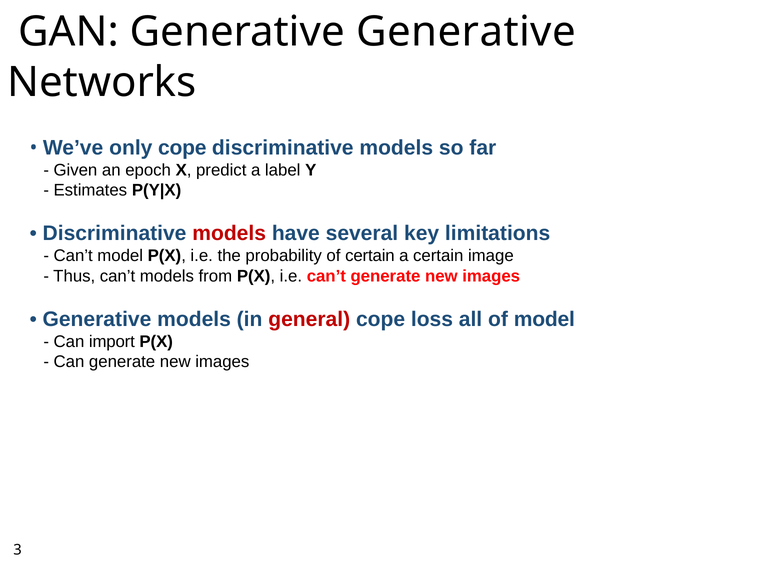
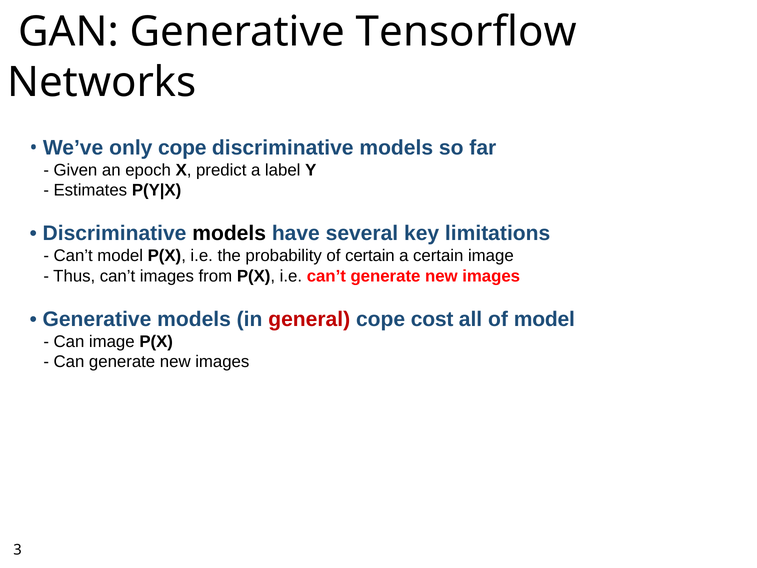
Generative Generative: Generative -> Tensorflow
models at (229, 233) colour: red -> black
can’t models: models -> images
loss: loss -> cost
Can import: import -> image
